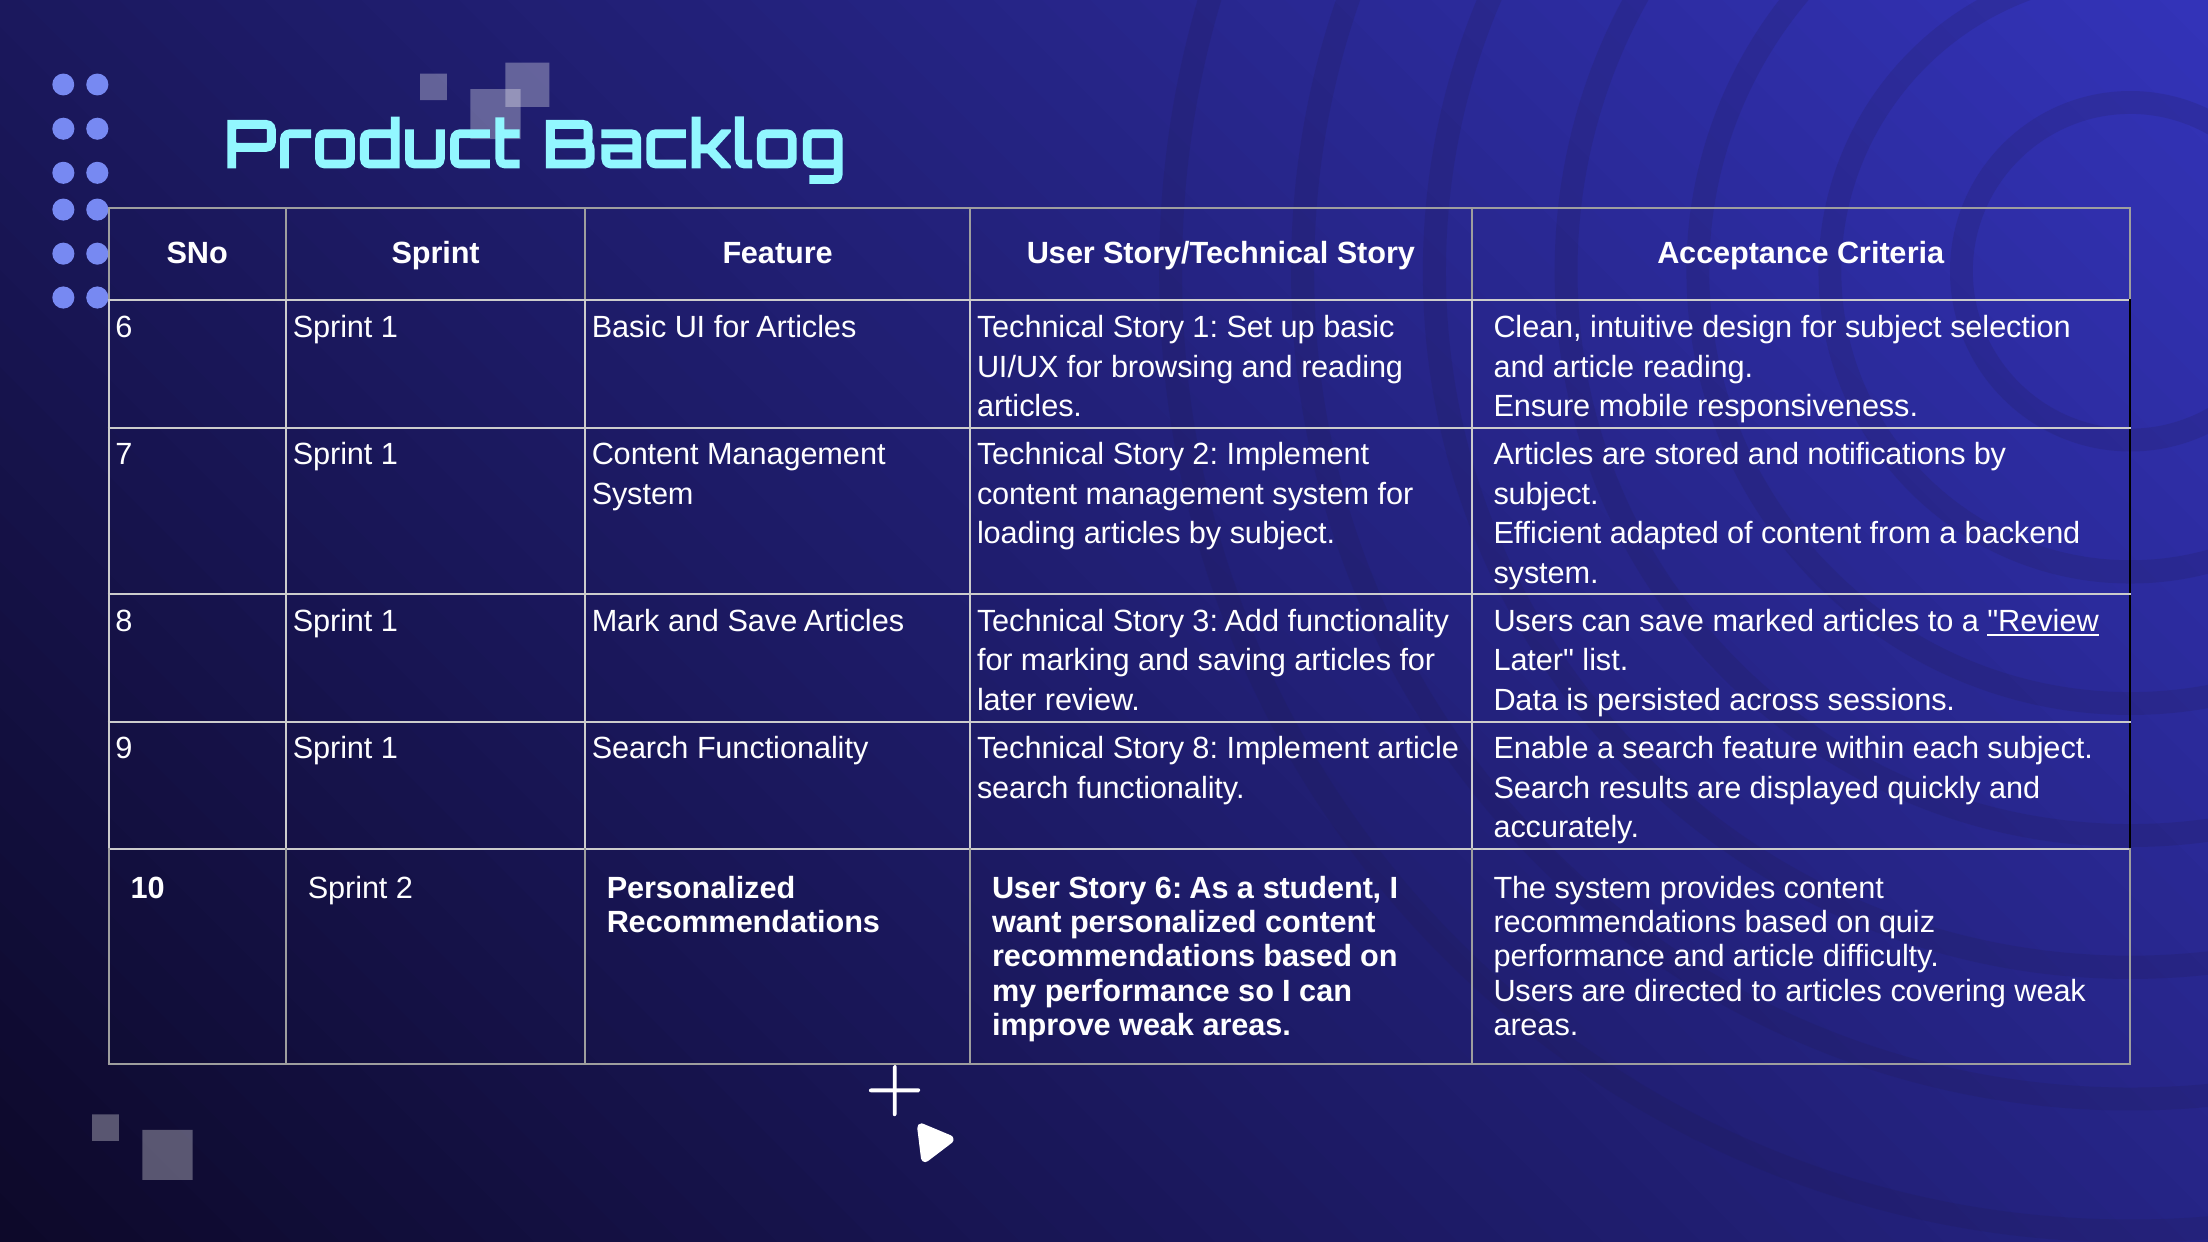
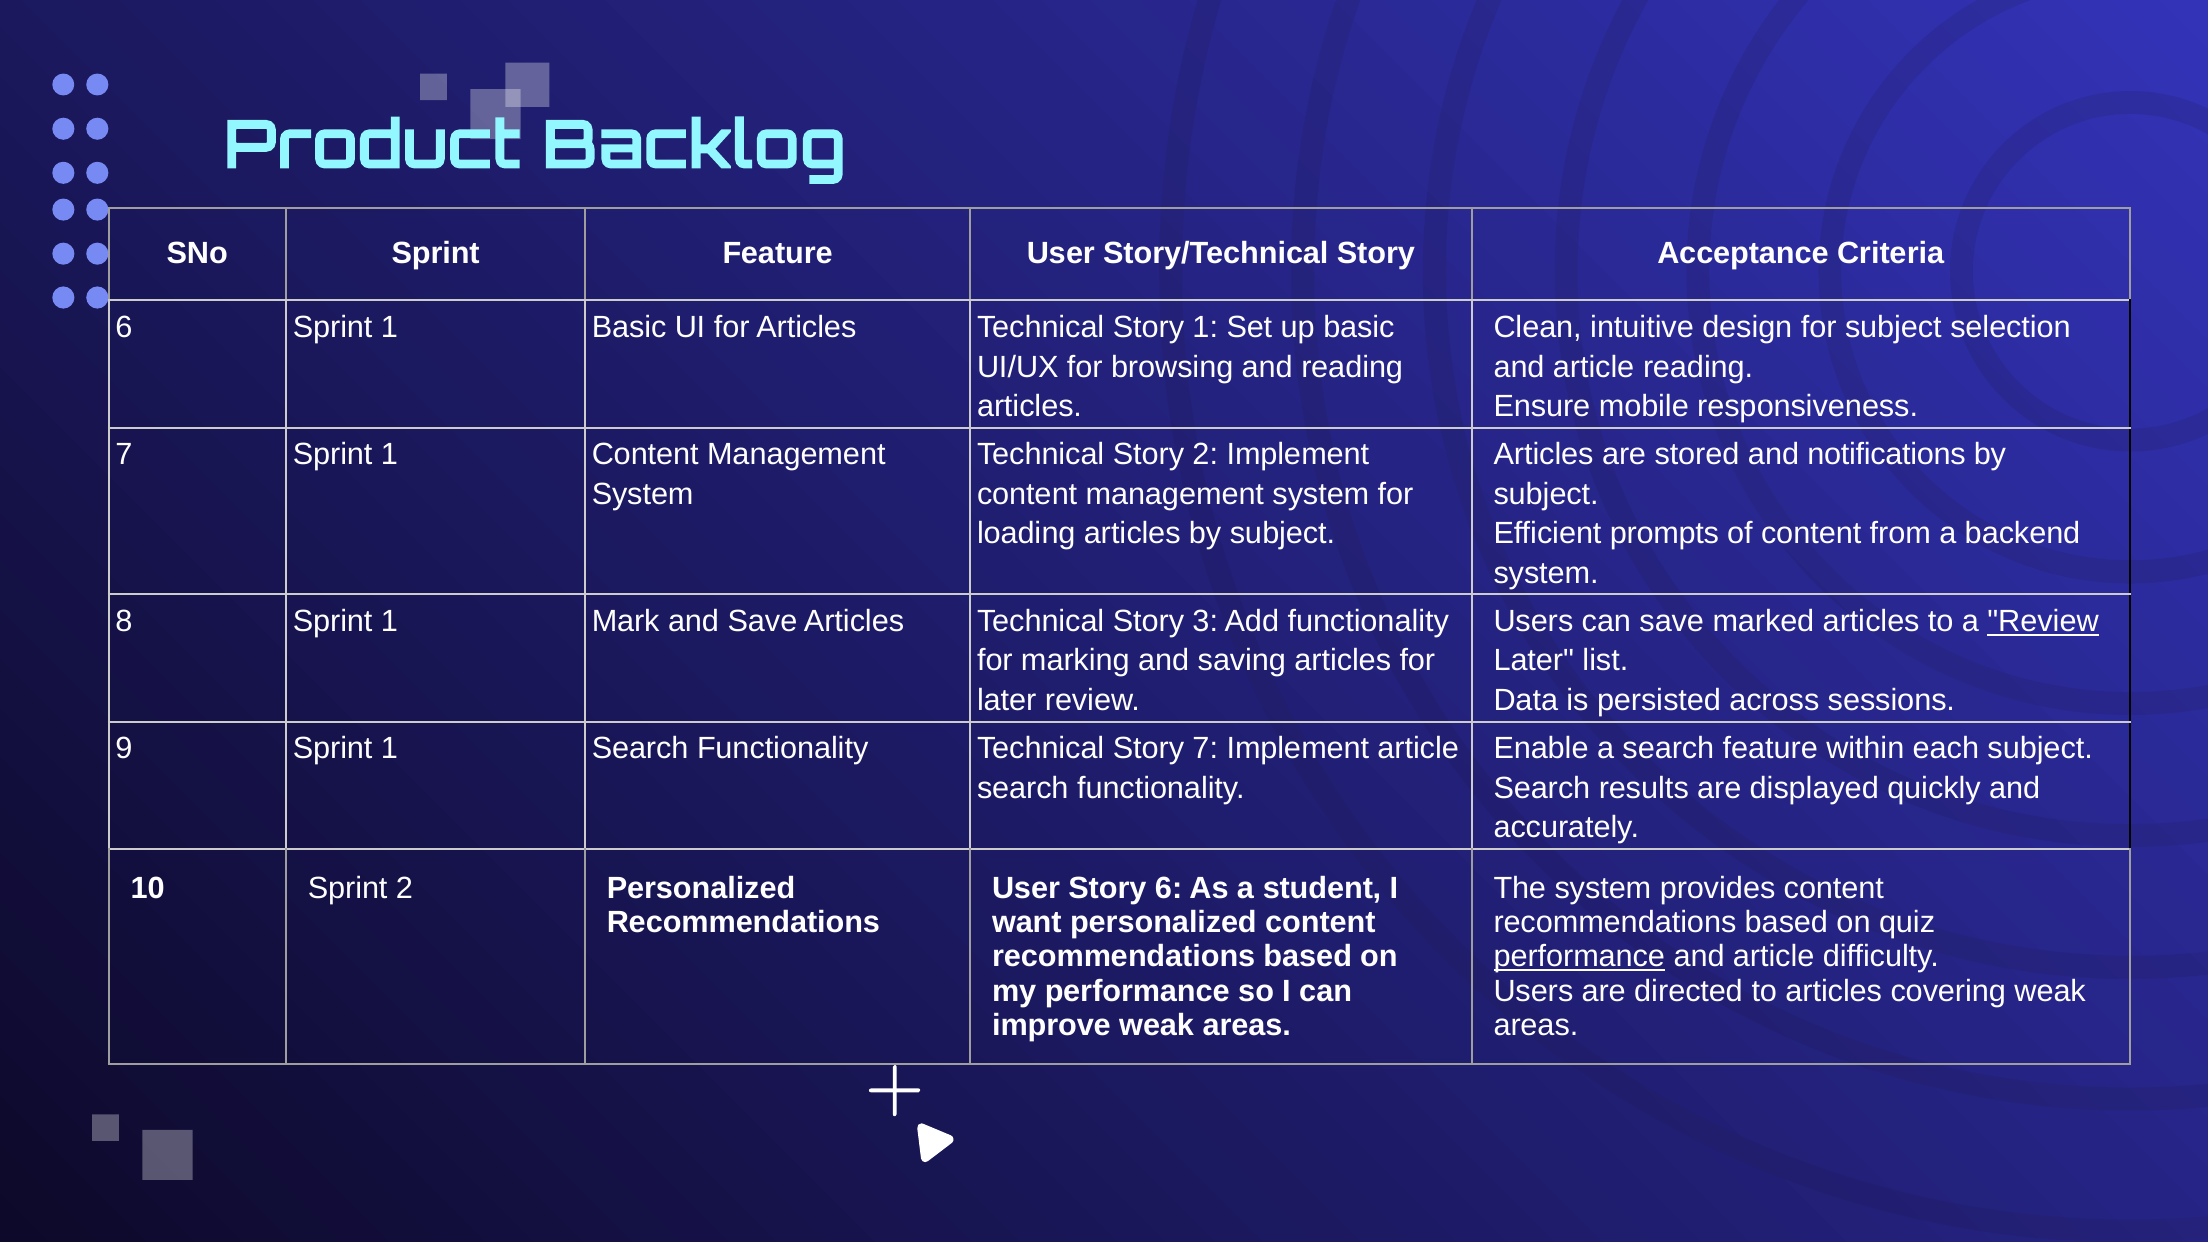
adapted: adapted -> prompts
Story 8: 8 -> 7
performance at (1579, 957) underline: none -> present
